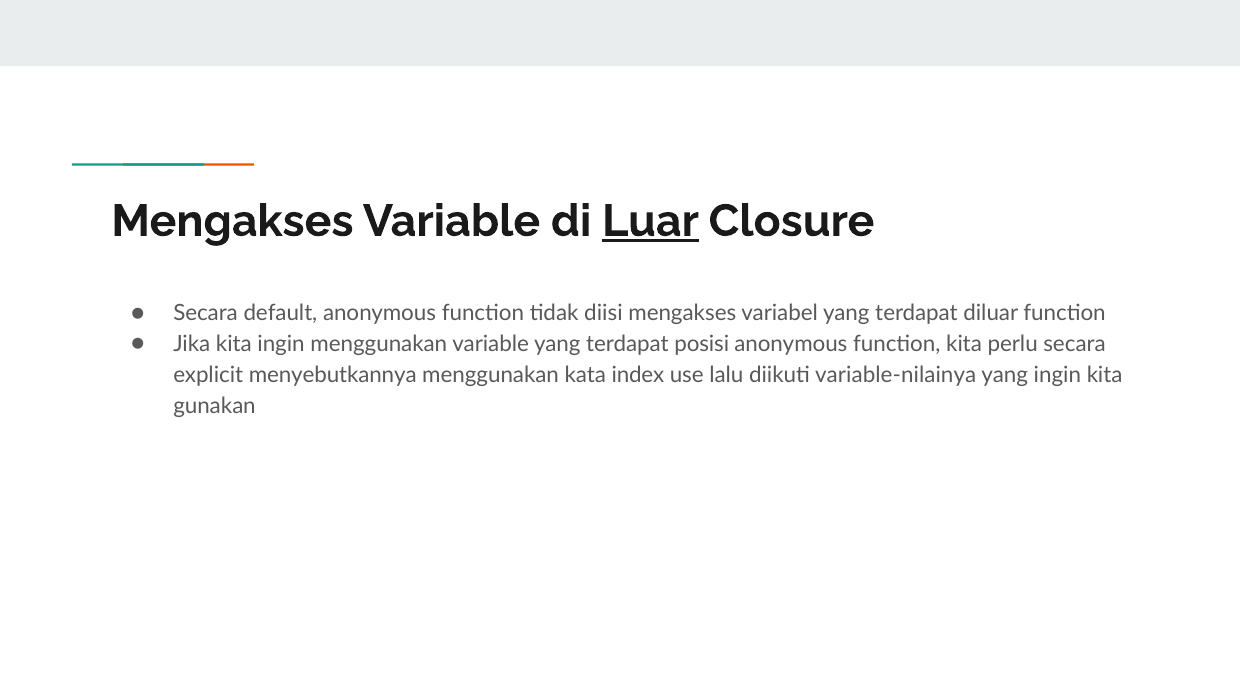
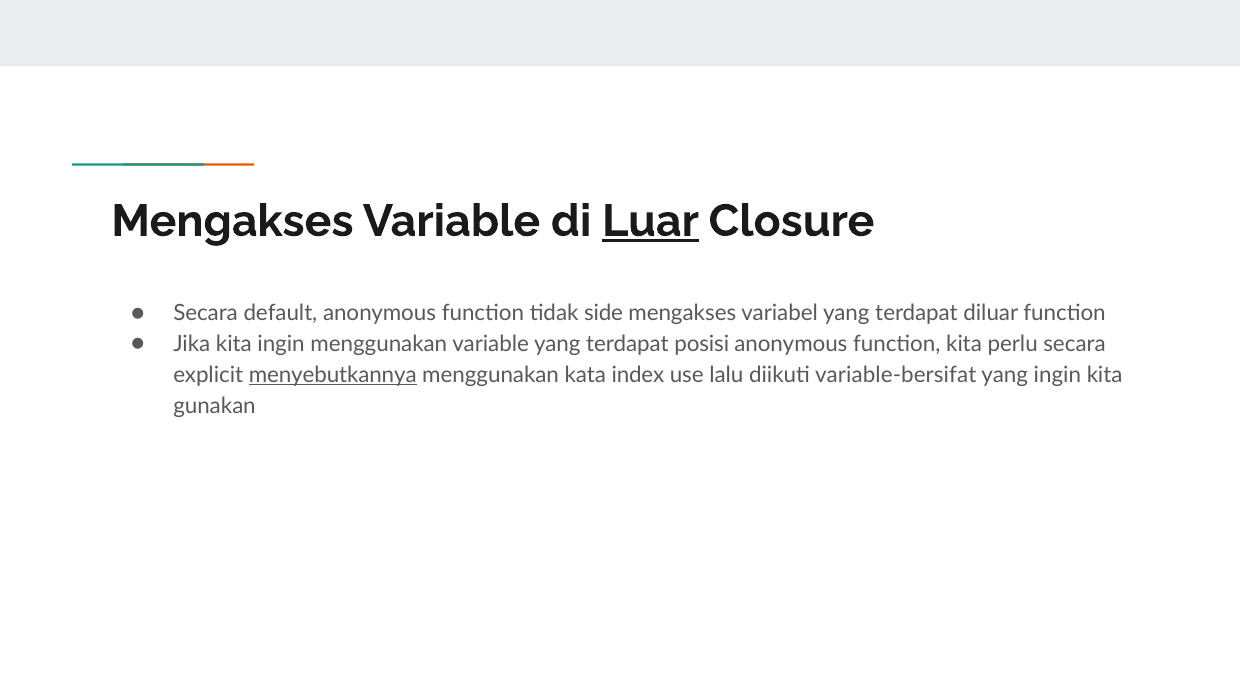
diisi: diisi -> side
menyebutkannya underline: none -> present
variable-nilainya: variable-nilainya -> variable-bersifat
